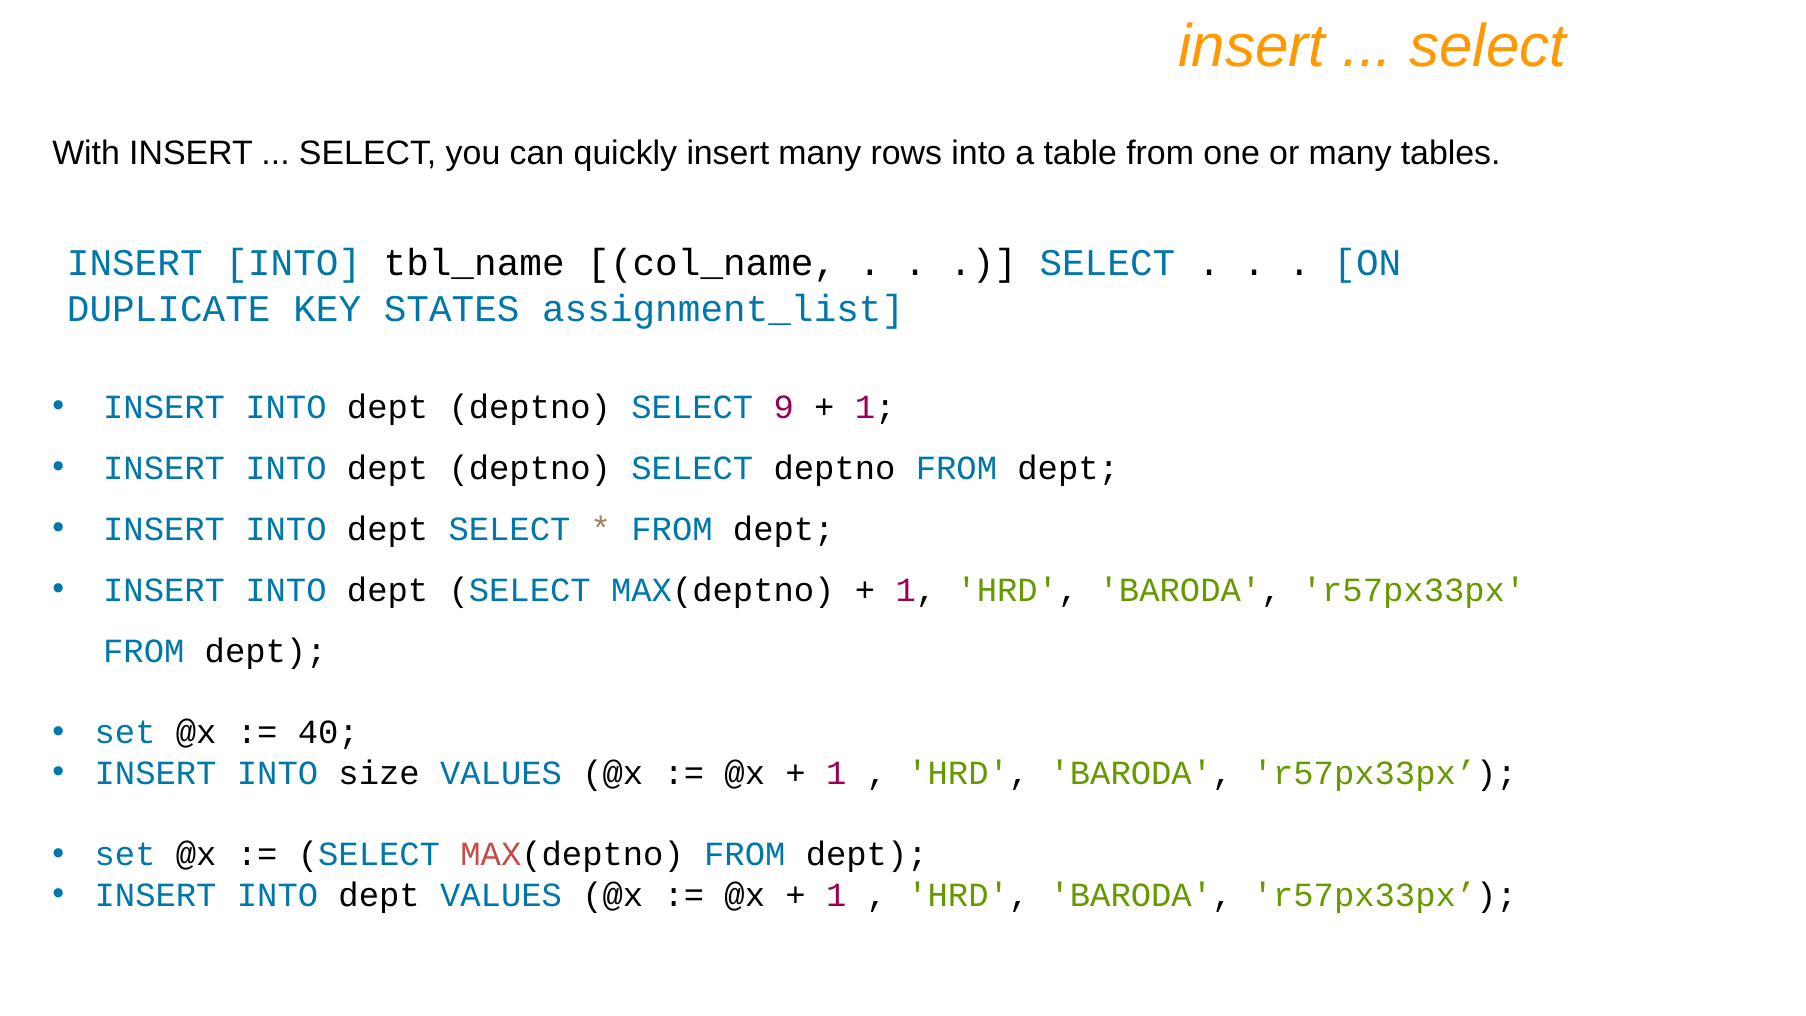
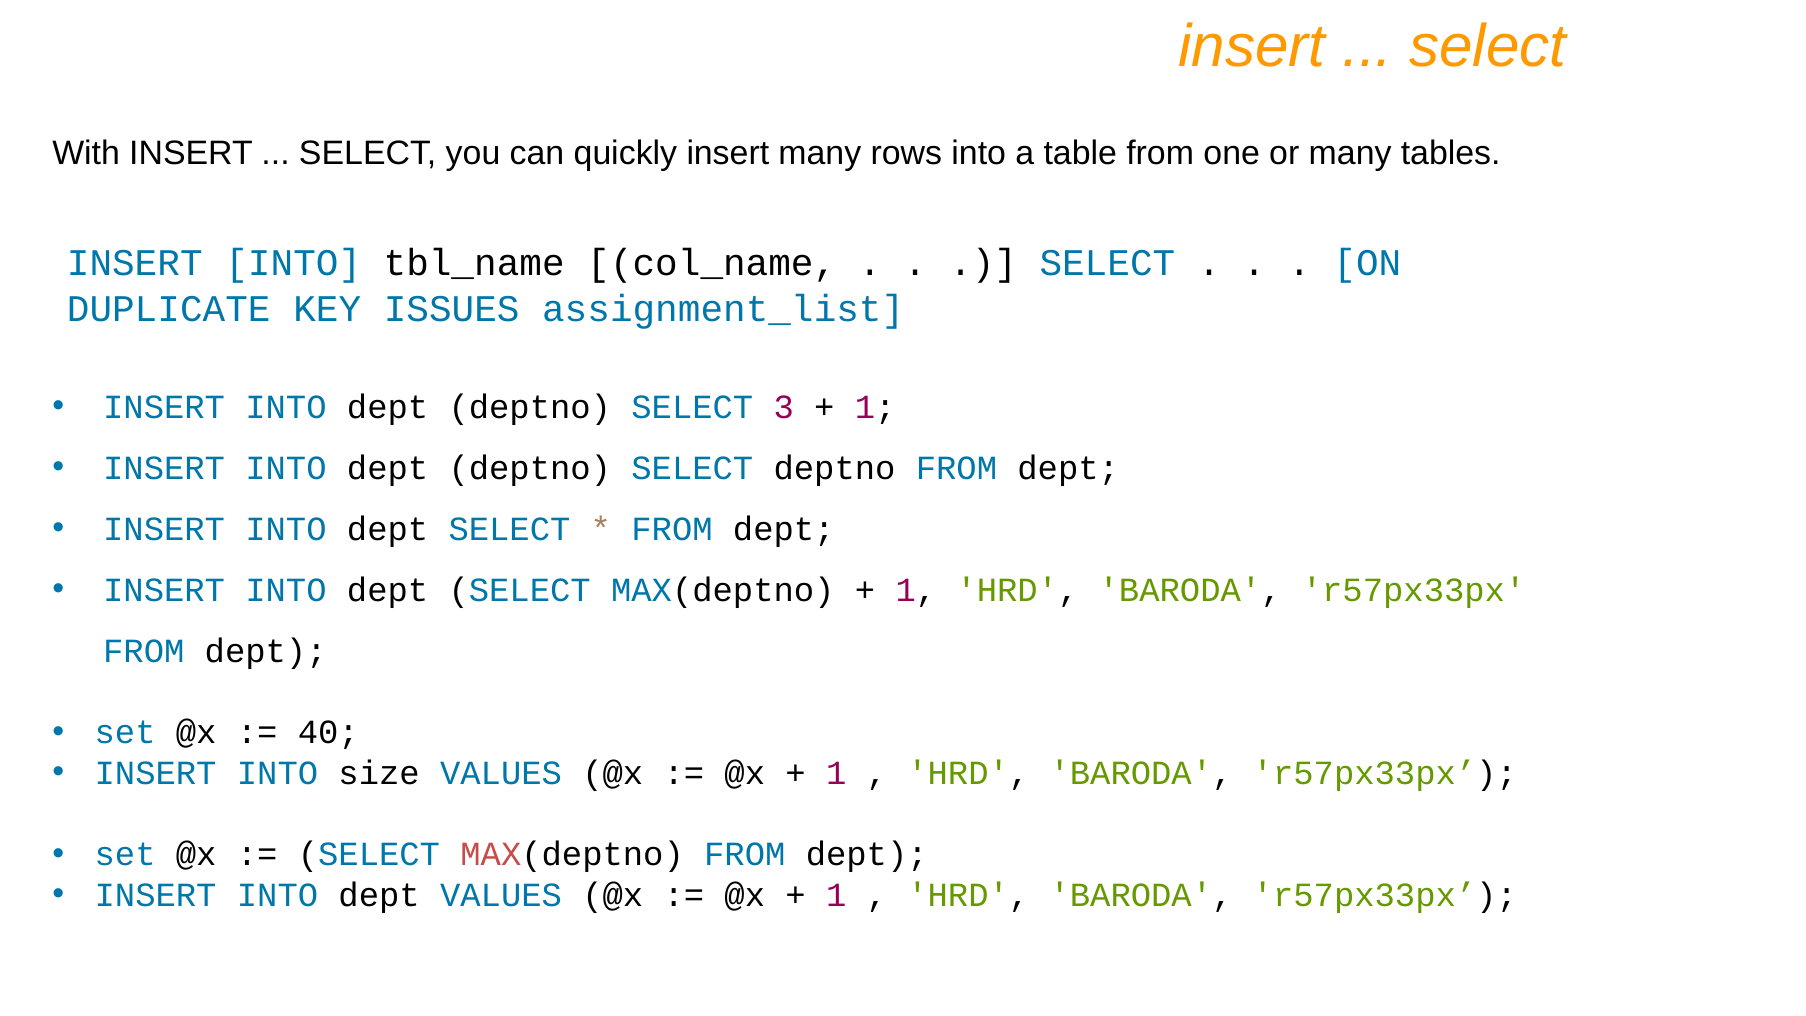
STATES: STATES -> ISSUES
9: 9 -> 3
